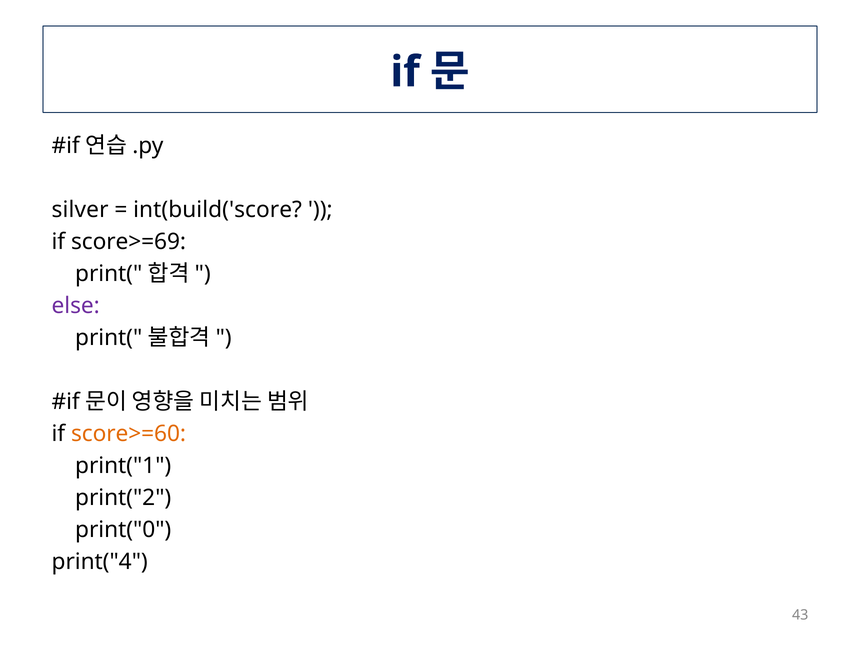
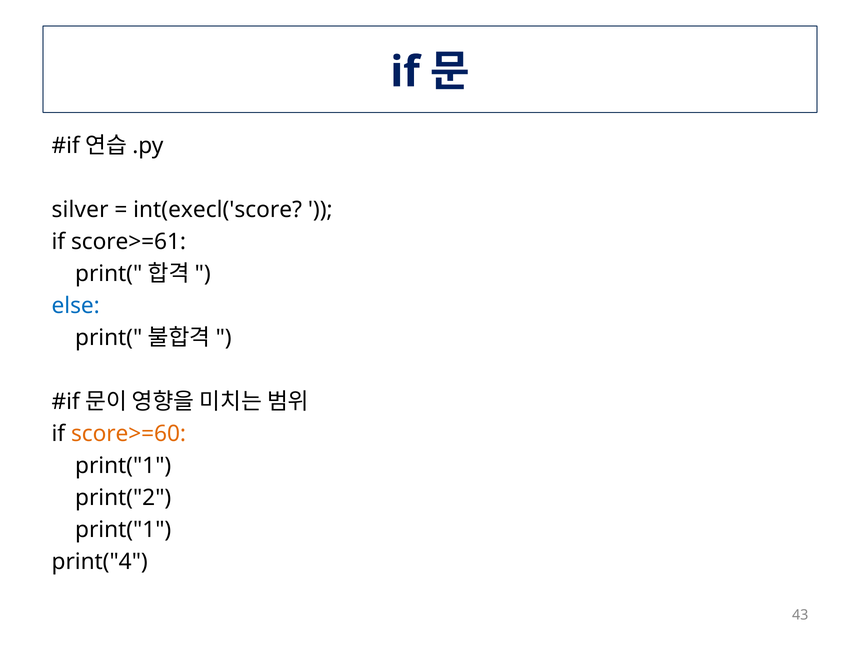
int(build('score: int(build('score -> int(execl('score
score>=69: score>=69 -> score>=61
else colour: purple -> blue
print("0 at (123, 530): print("0 -> print("1
